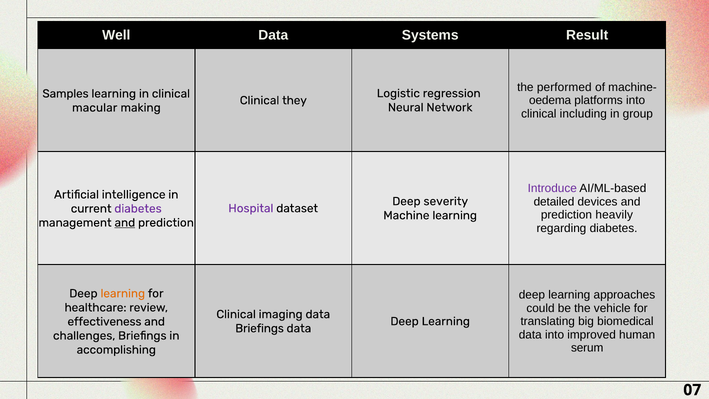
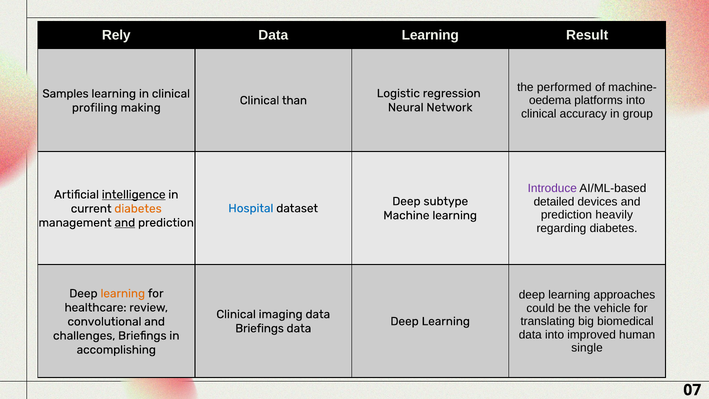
Well: Well -> Rely
Data Systems: Systems -> Learning
they: they -> than
macular: macular -> profiling
including: including -> accuracy
intelligence underline: none -> present
severity: severity -> subtype
Hospital colour: purple -> blue
diabetes at (138, 209) colour: purple -> orange
effectiveness: effectiveness -> convolutional
serum: serum -> single
